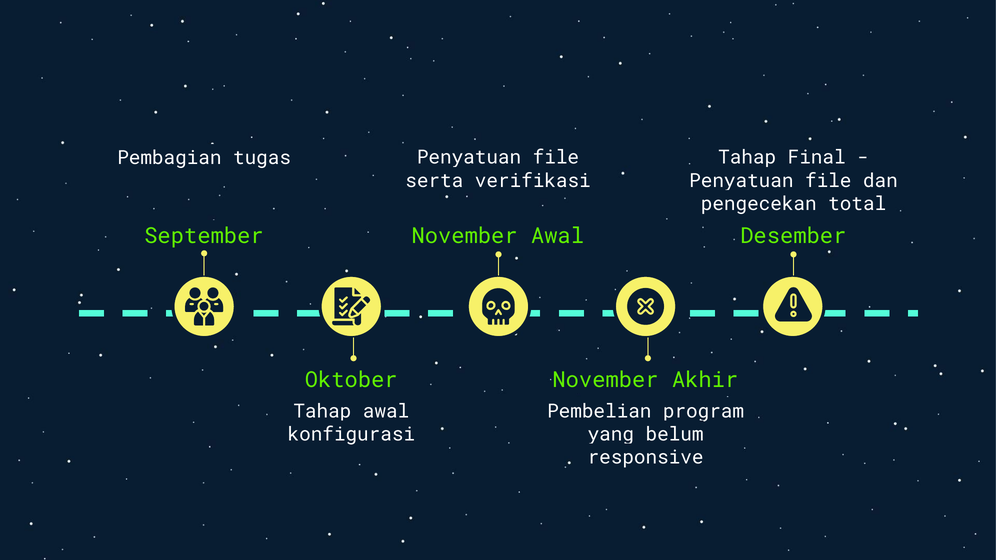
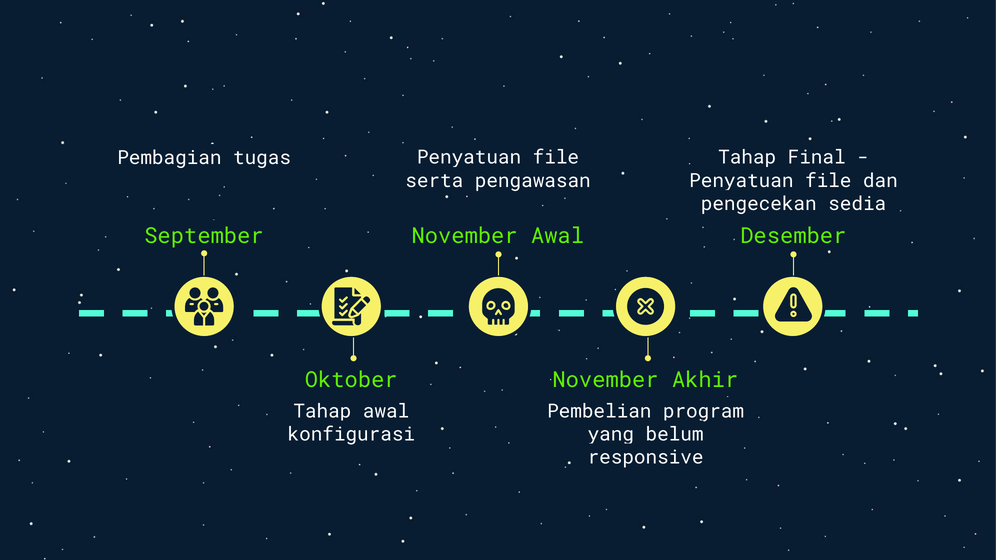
verifikasi: verifikasi -> pengawasan
total: total -> sedia
